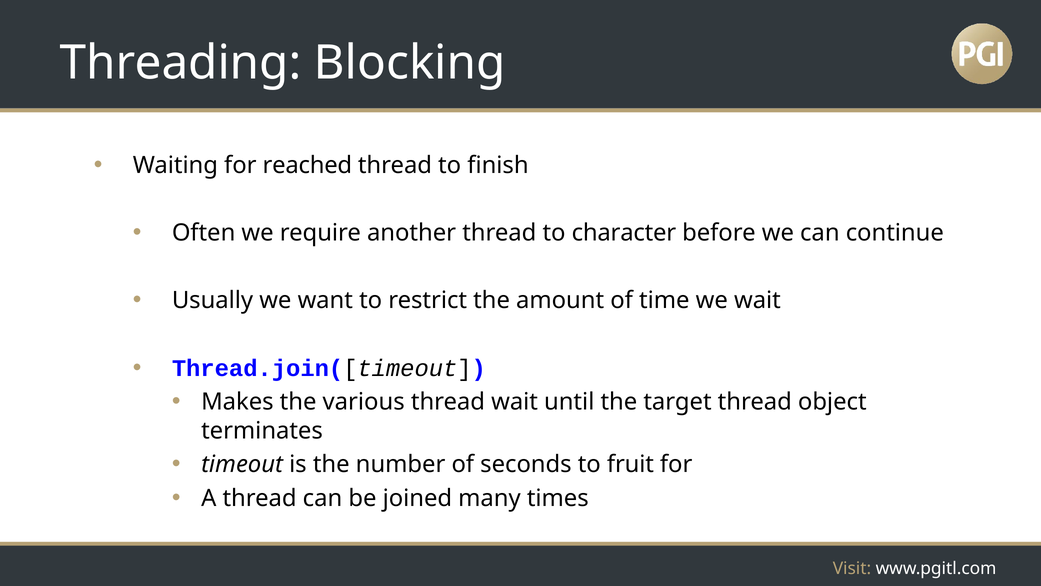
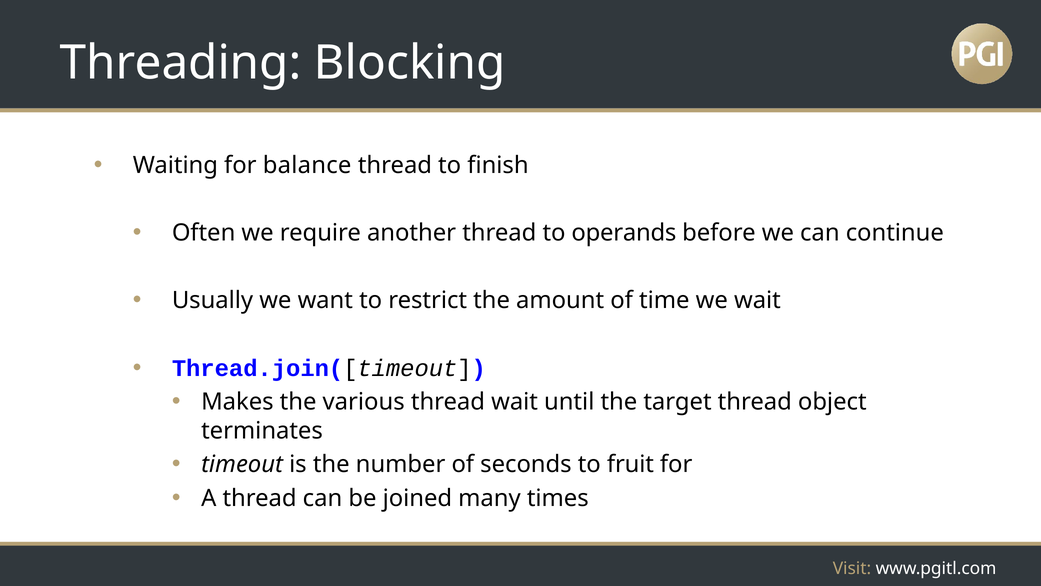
reached: reached -> balance
character: character -> operands
